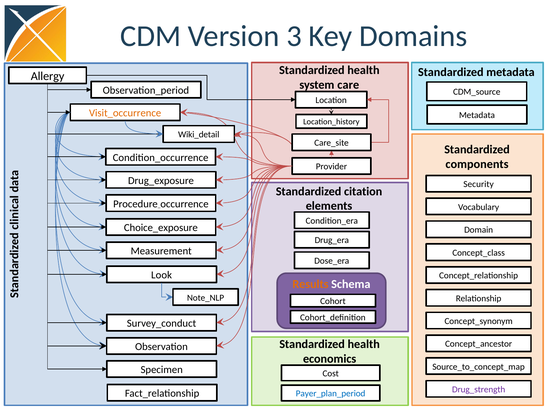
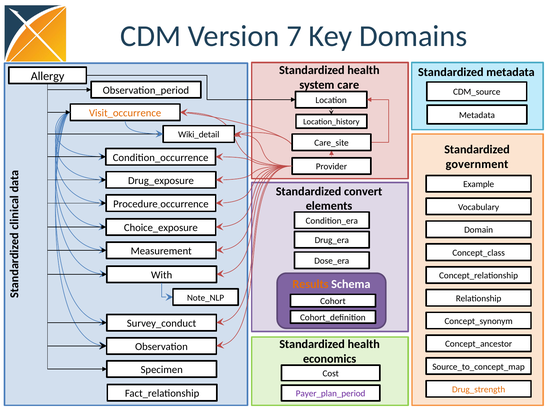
3: 3 -> 7
components: components -> government
Security: Security -> Example
citation: citation -> convert
Look: Look -> With
Drug_strength colour: purple -> orange
Payer_plan_period colour: blue -> purple
